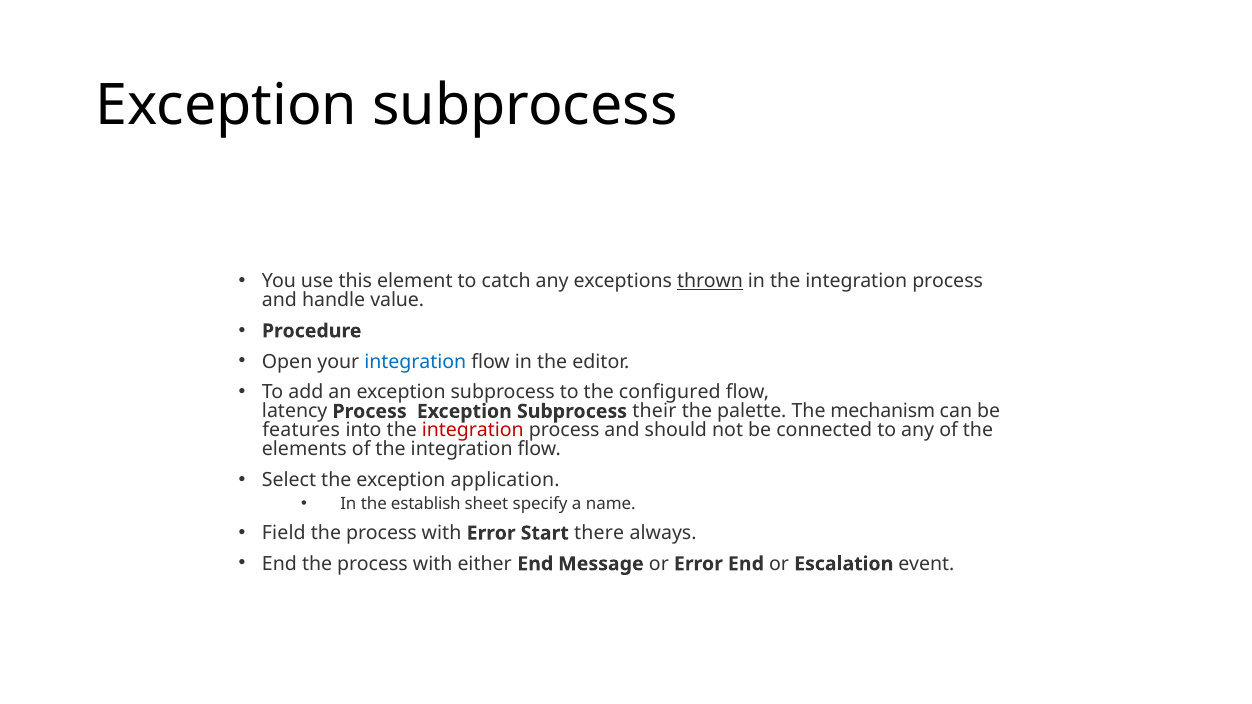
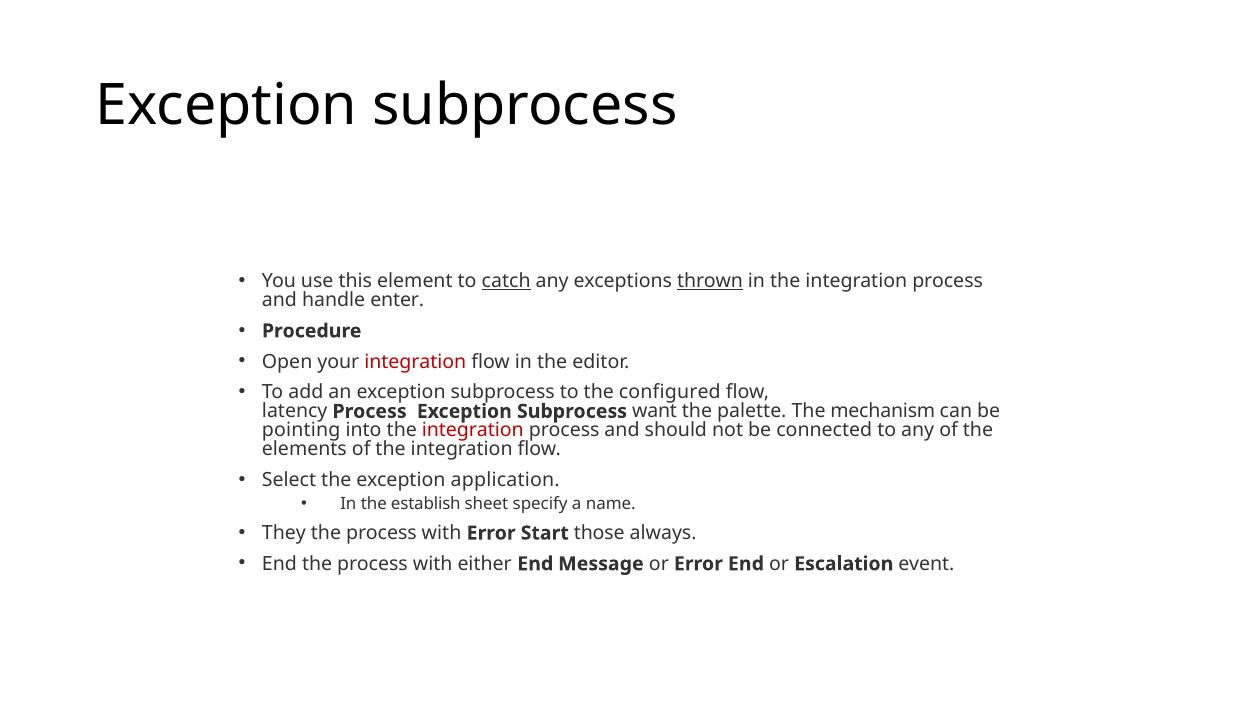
catch underline: none -> present
value: value -> enter
integration at (415, 362) colour: blue -> red
their: their -> want
features: features -> pointing
Field: Field -> They
there: there -> those
